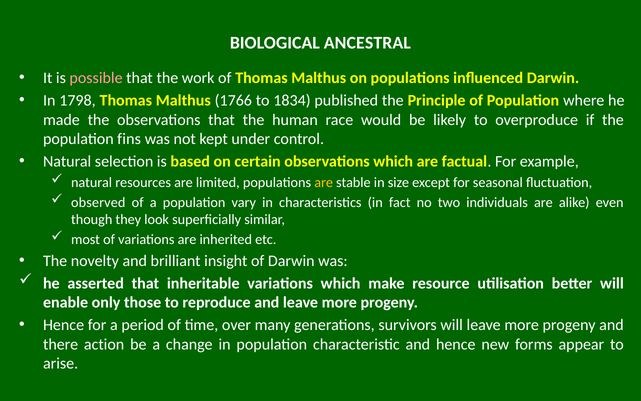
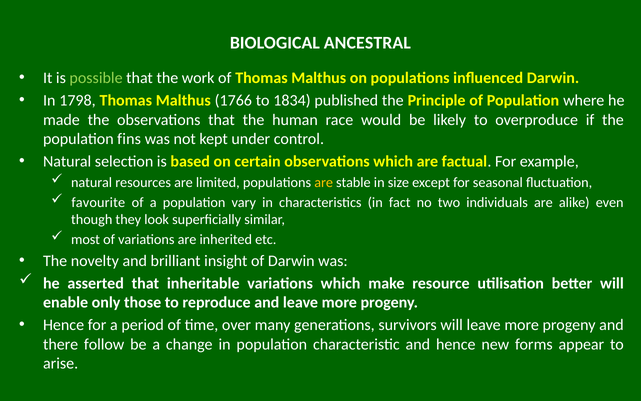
possible colour: pink -> light green
observed: observed -> favourite
action: action -> follow
